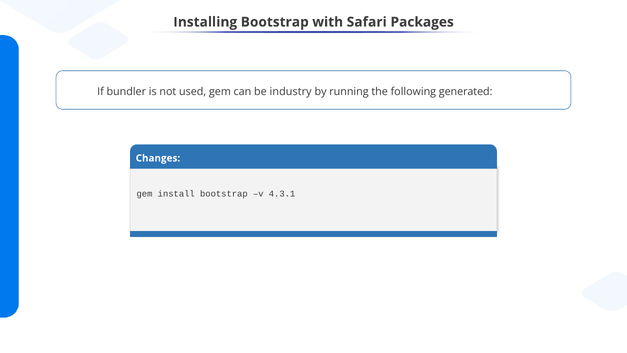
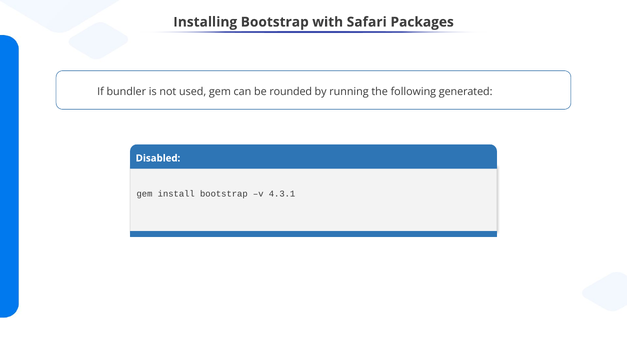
industry: industry -> rounded
Changes: Changes -> Disabled
